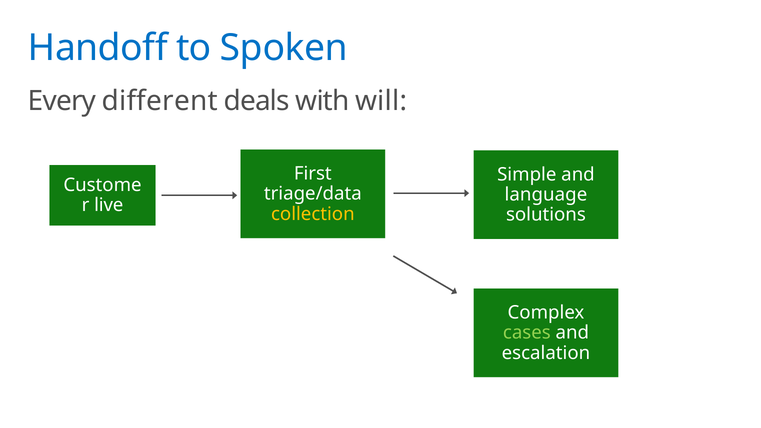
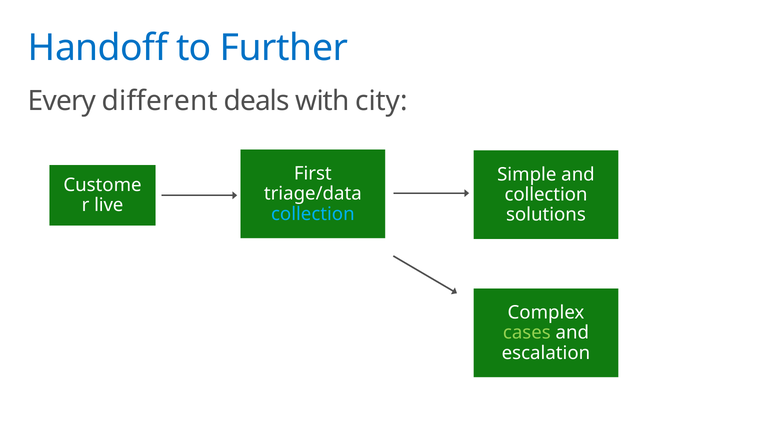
Spoken: Spoken -> Further
will: will -> city
language at (546, 195): language -> collection
collection at (313, 214) colour: yellow -> light blue
